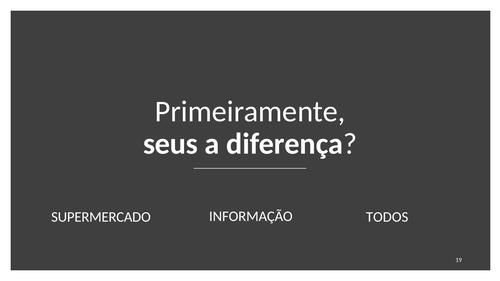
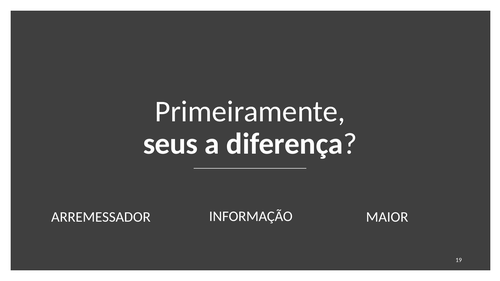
SUPERMERCADO: SUPERMERCADO -> ARREMESSADOR
TODOS: TODOS -> MAIOR
